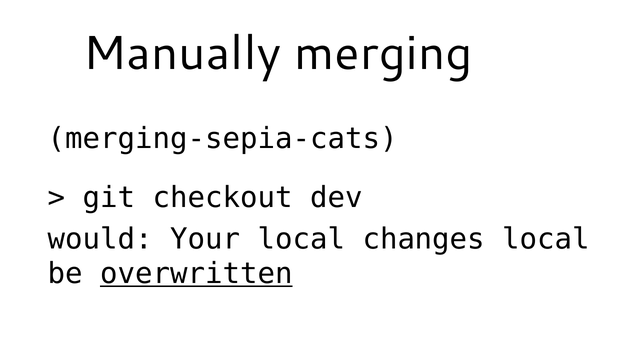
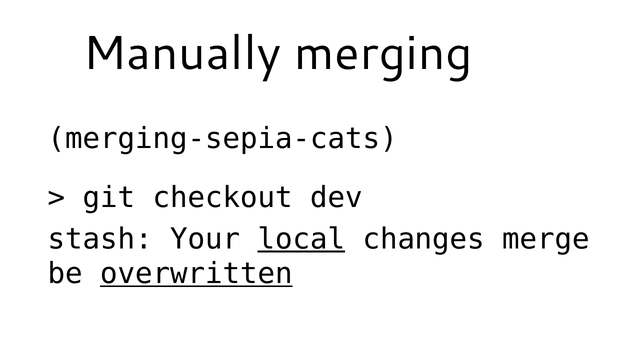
would: would -> stash
local at (301, 239) underline: none -> present
changes local: local -> merge
